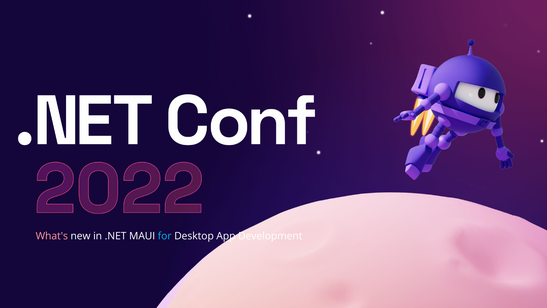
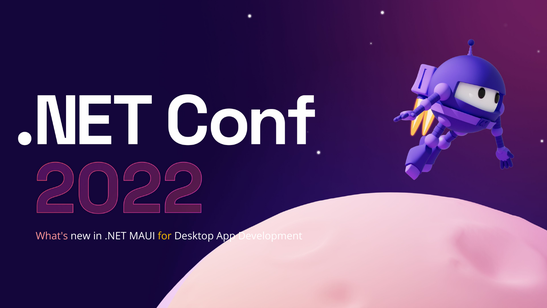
for colour: light blue -> yellow
